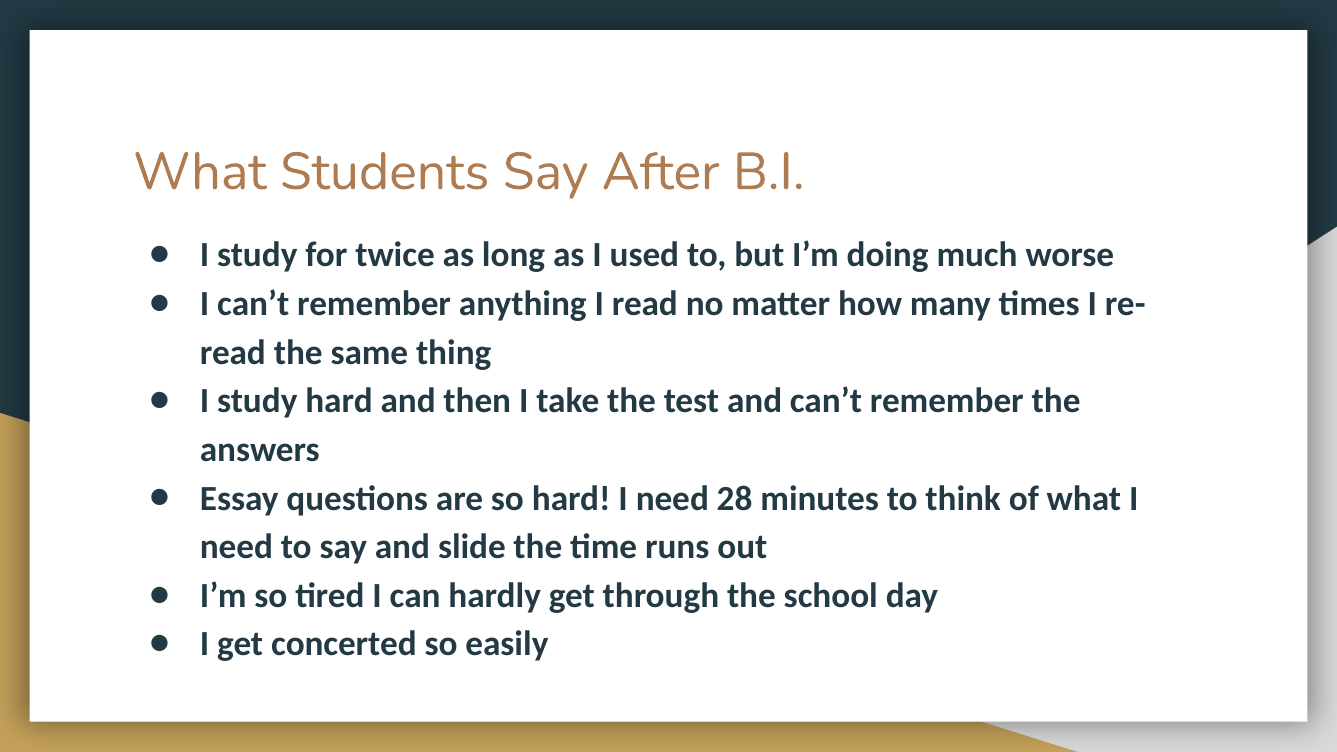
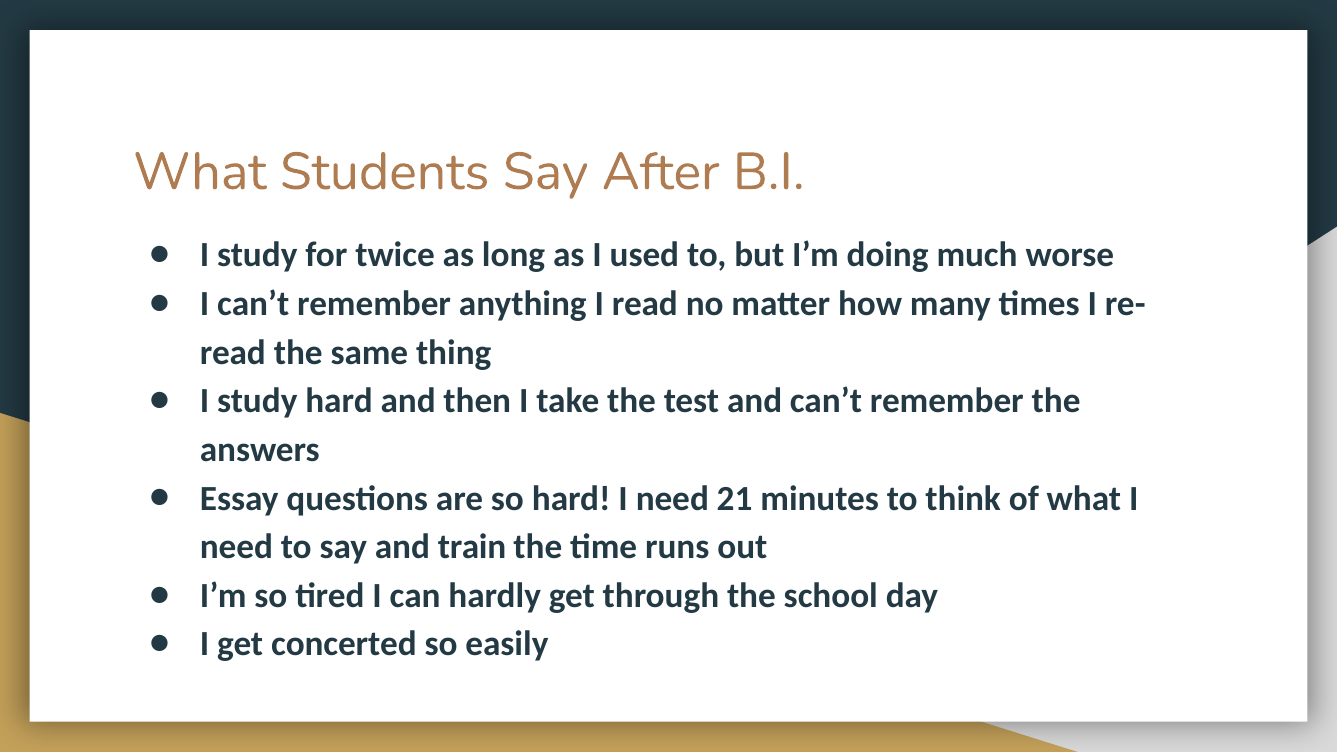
28: 28 -> 21
slide: slide -> train
